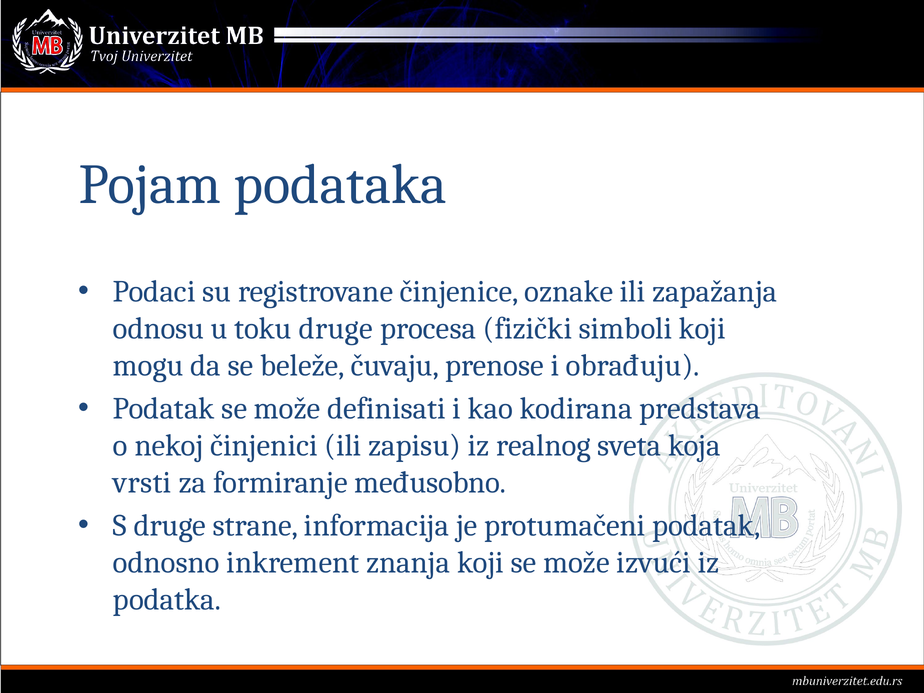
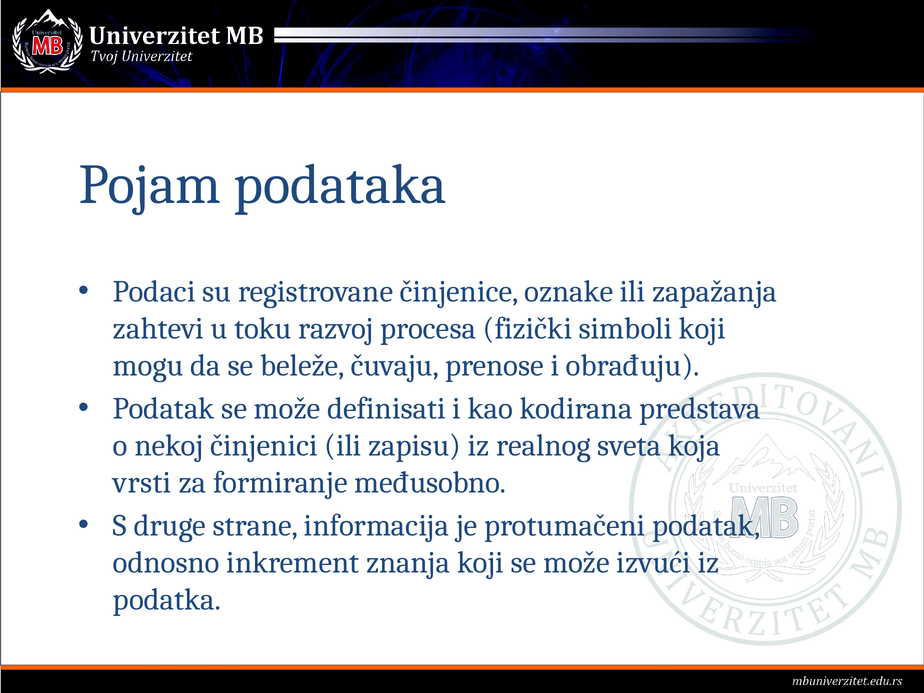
odnosu: odnosu -> zahtevi
toku druge: druge -> razvoj
